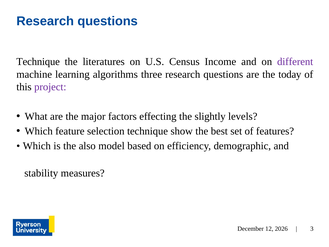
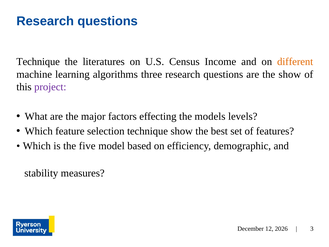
different colour: purple -> orange
the today: today -> show
slightly: slightly -> models
also: also -> five
